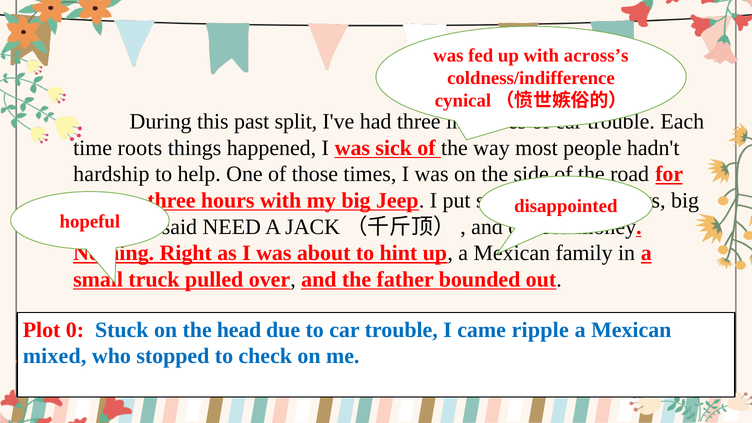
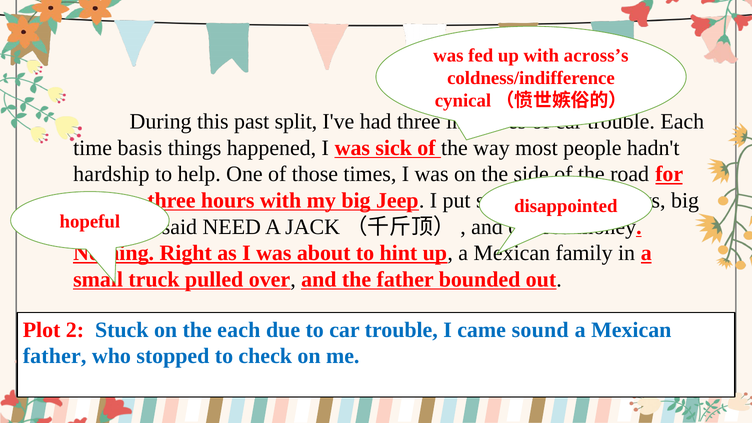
roots: roots -> basis
0: 0 -> 2
the head: head -> each
ripple: ripple -> sound
mixed at (55, 356): mixed -> father
